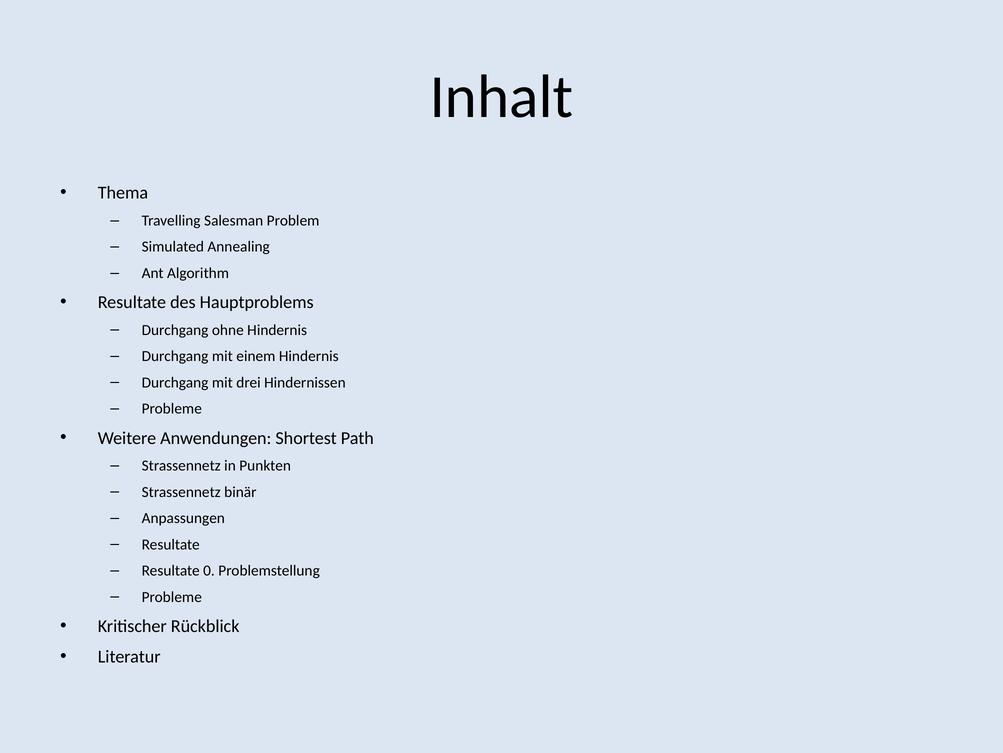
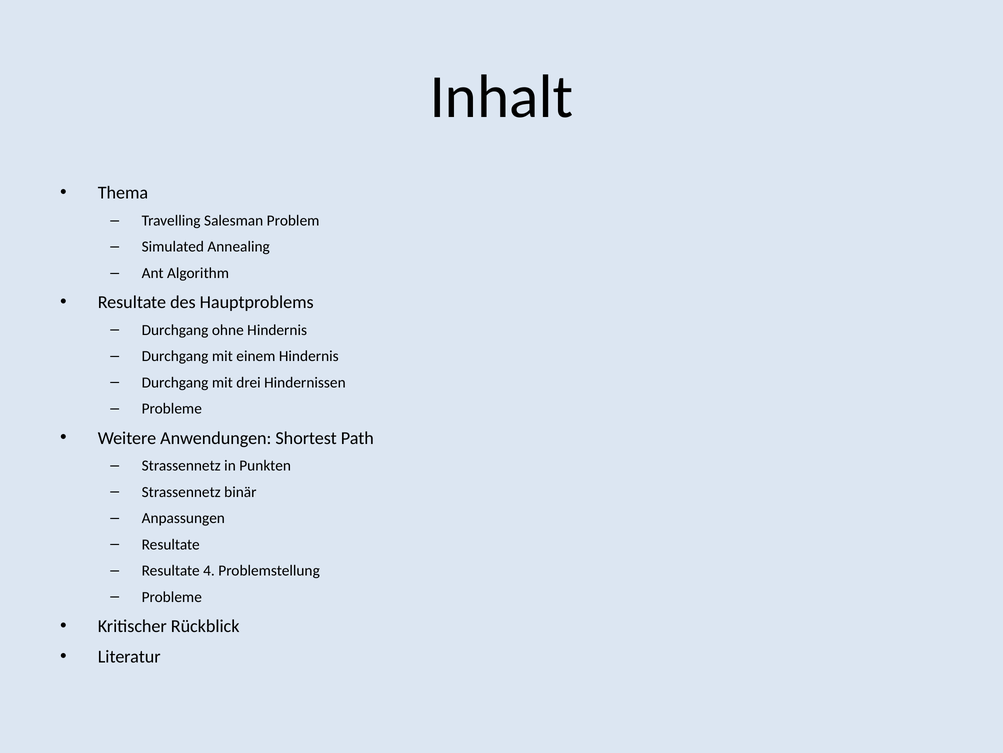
0: 0 -> 4
